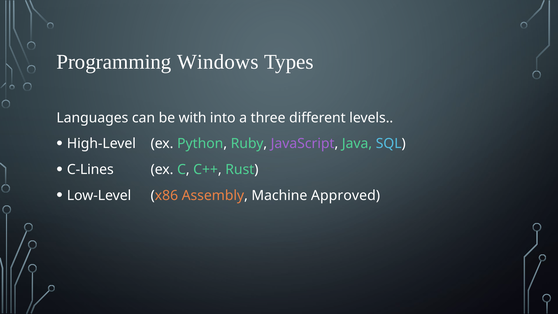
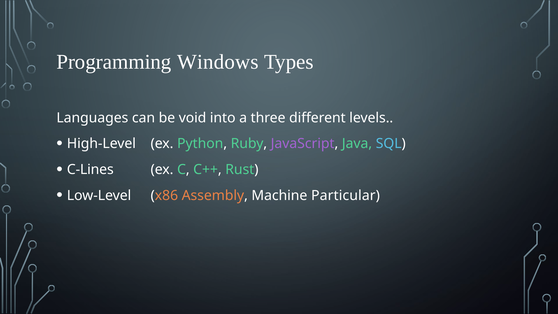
with: with -> void
Approved: Approved -> Particular
